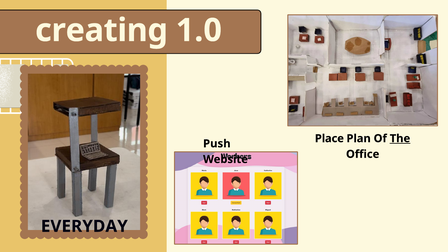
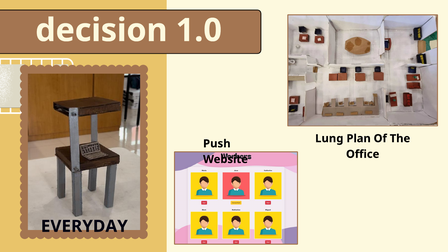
creating: creating -> decision
Place: Place -> Lung
The underline: present -> none
